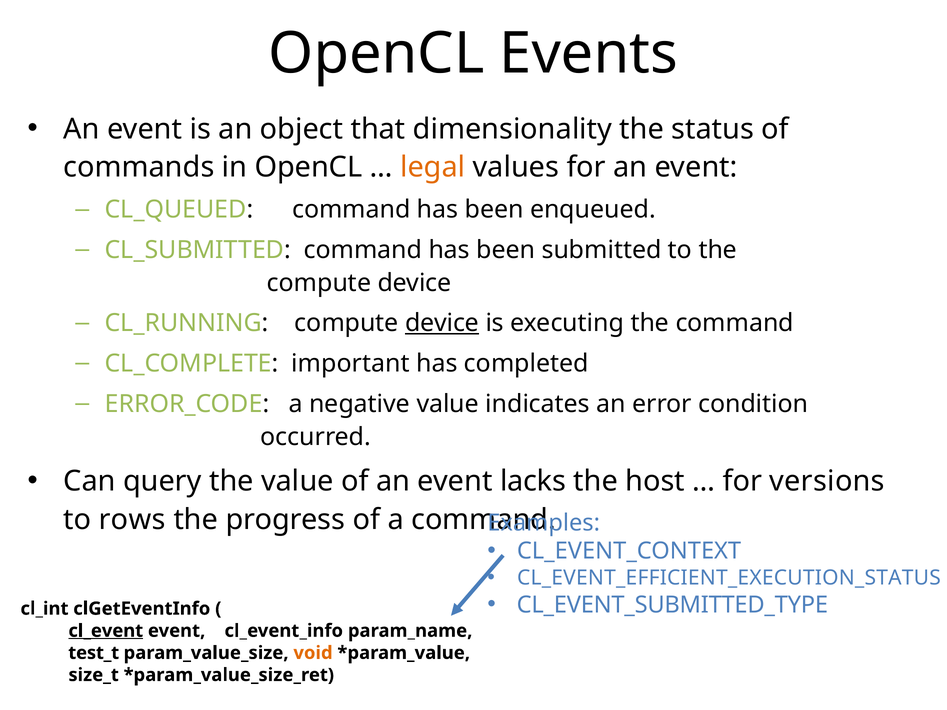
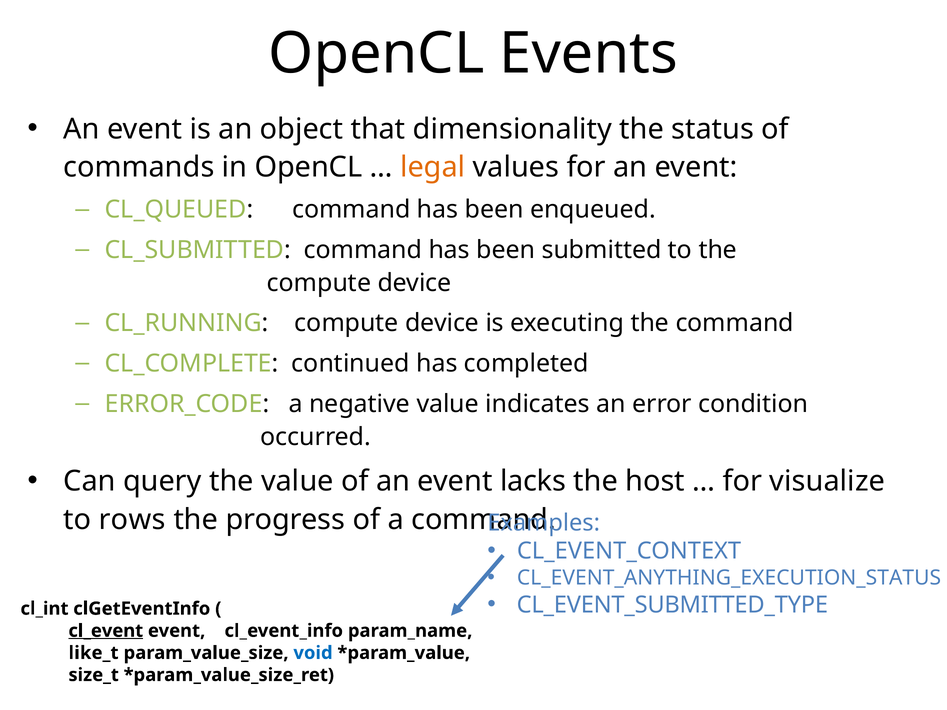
device at (442, 323) underline: present -> none
important: important -> continued
versions: versions -> visualize
CL_EVENT_EFFICIENT_EXECUTION_STATUS: CL_EVENT_EFFICIENT_EXECUTION_STATUS -> CL_EVENT_ANYTHING_EXECUTION_STATUS
test_t: test_t -> like_t
void colour: orange -> blue
